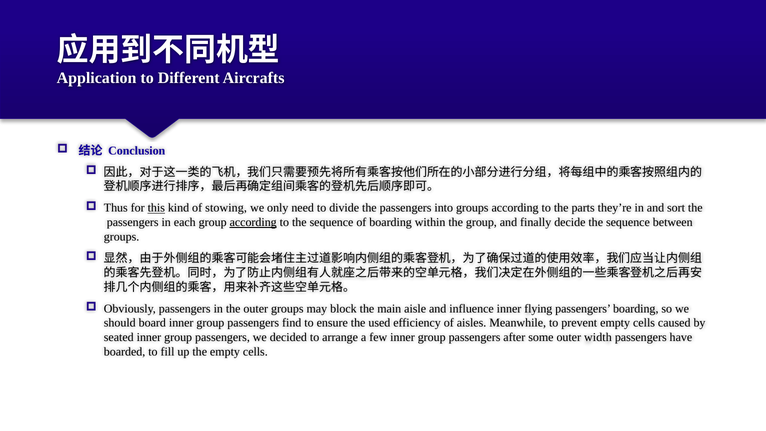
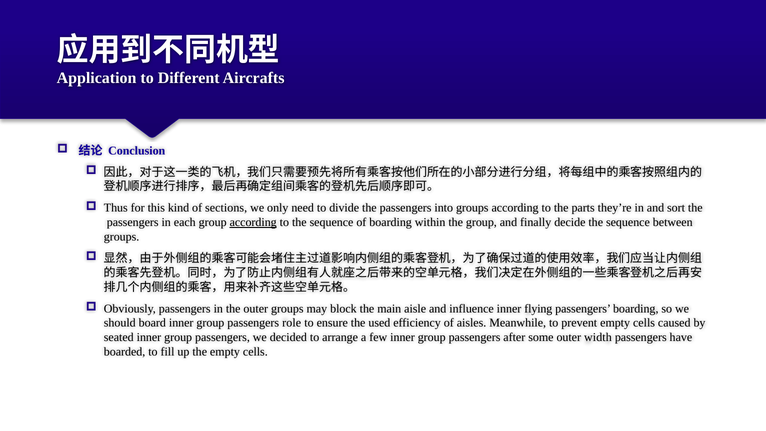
this underline: present -> none
stowing: stowing -> sections
find: find -> role
